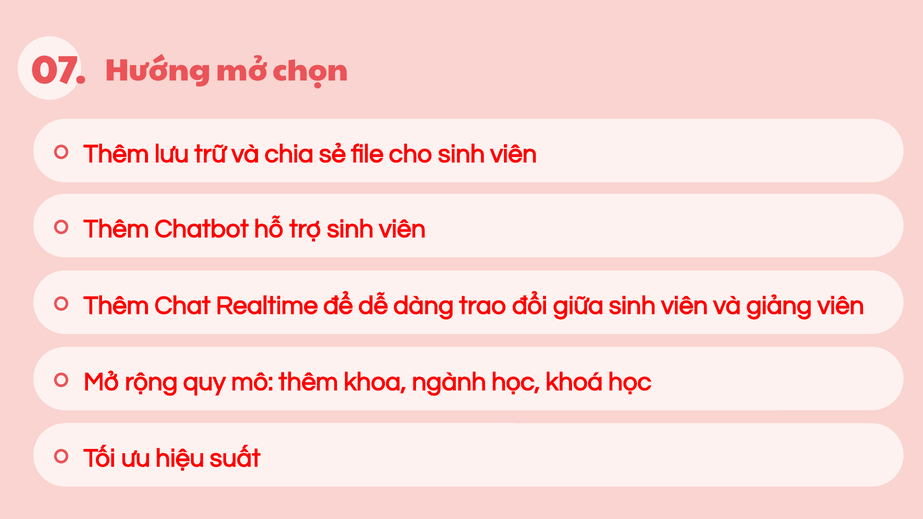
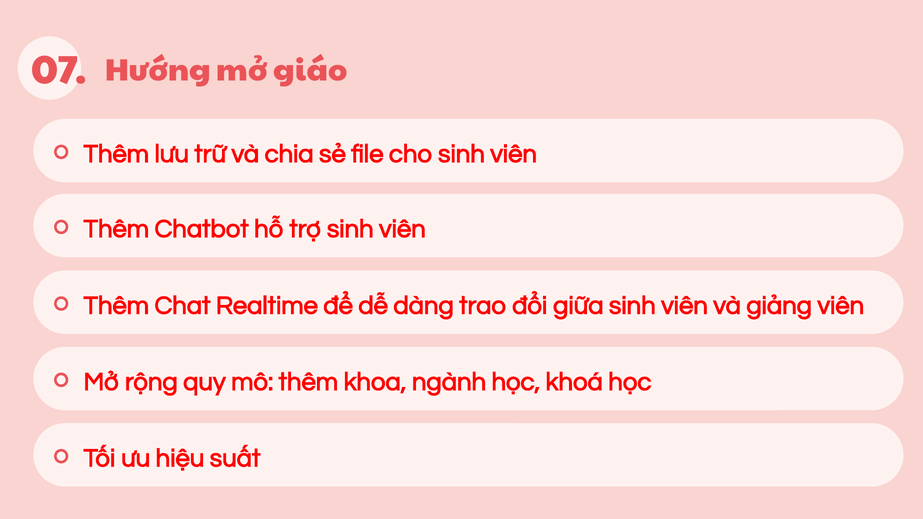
chọn: chọn -> giáo
